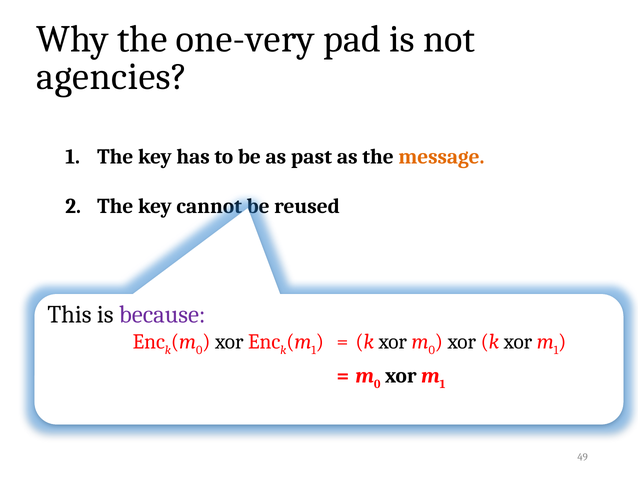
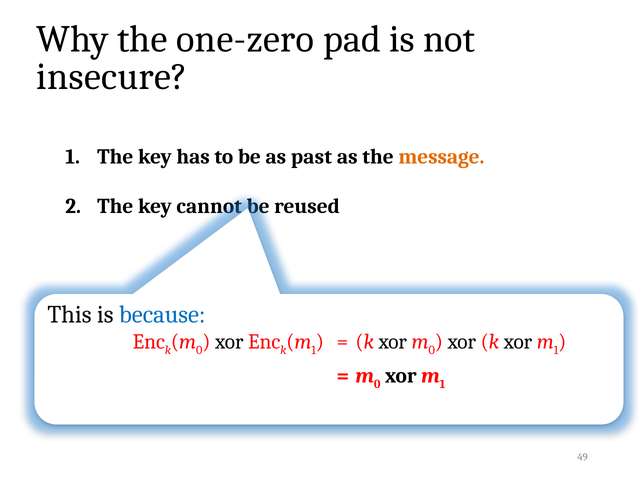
one-very: one-very -> one-zero
agencies: agencies -> insecure
because colour: purple -> blue
